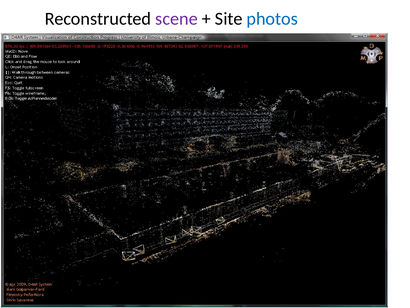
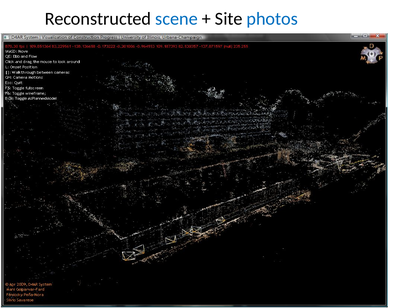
scene colour: purple -> blue
